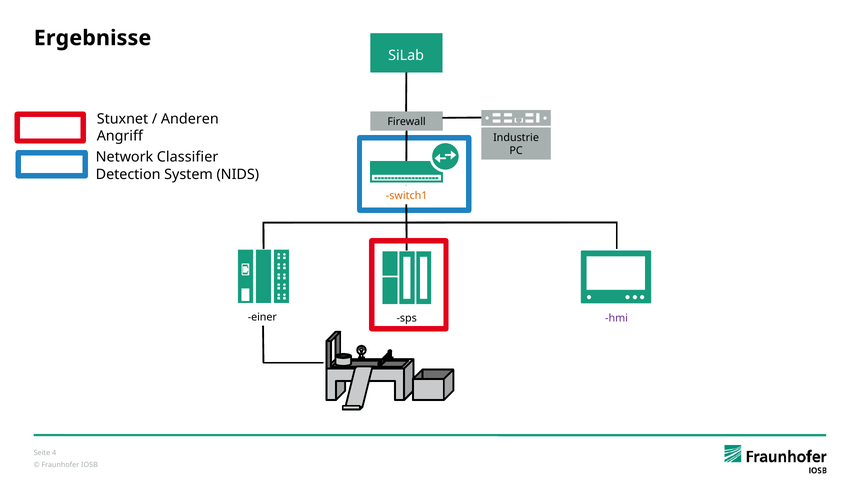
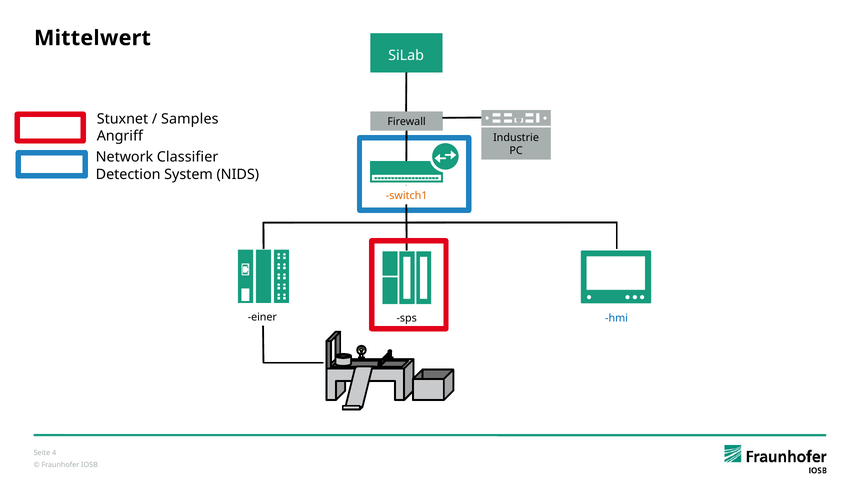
Ergebnisse: Ergebnisse -> Mittelwert
Anderen: Anderen -> Samples
hmi colour: purple -> blue
